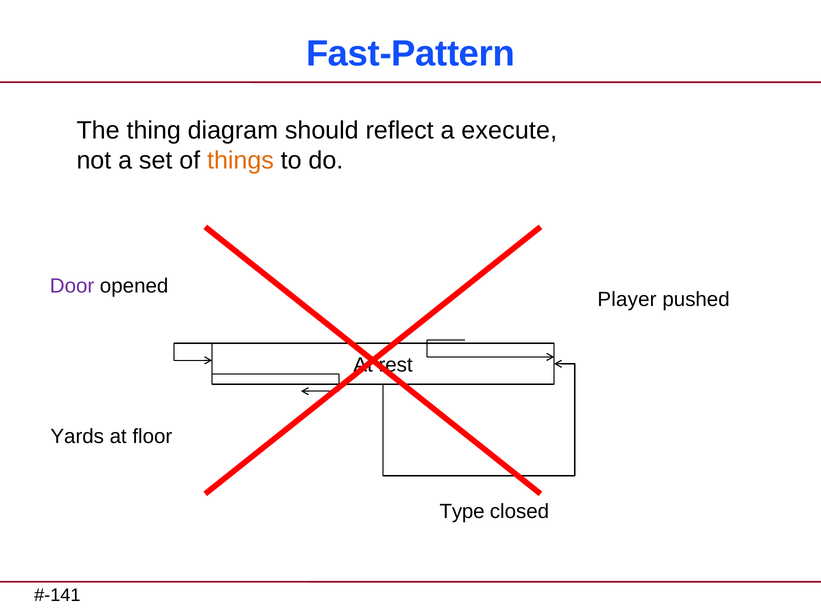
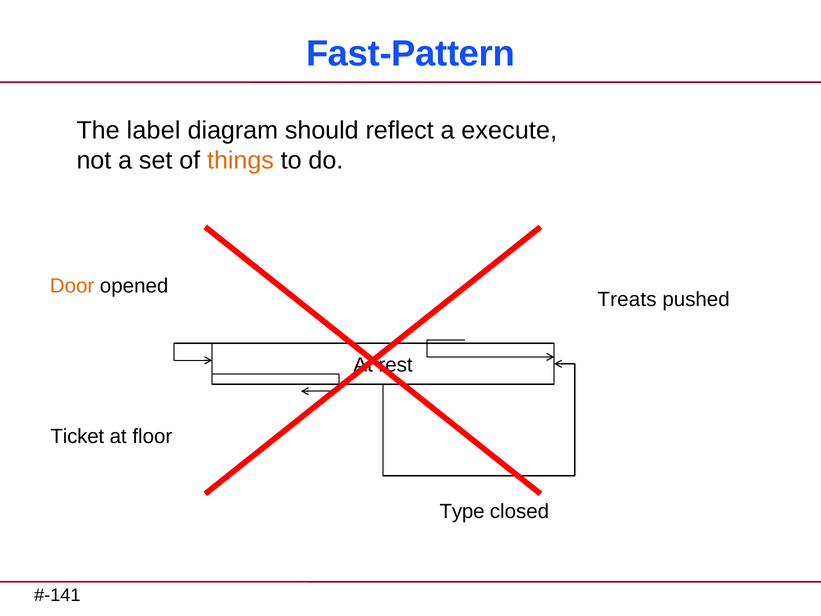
thing: thing -> label
Door colour: purple -> orange
Player: Player -> Treats
Yards: Yards -> Ticket
